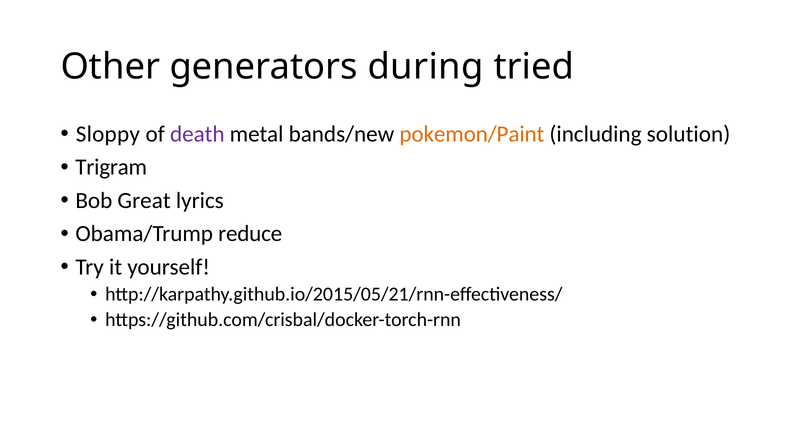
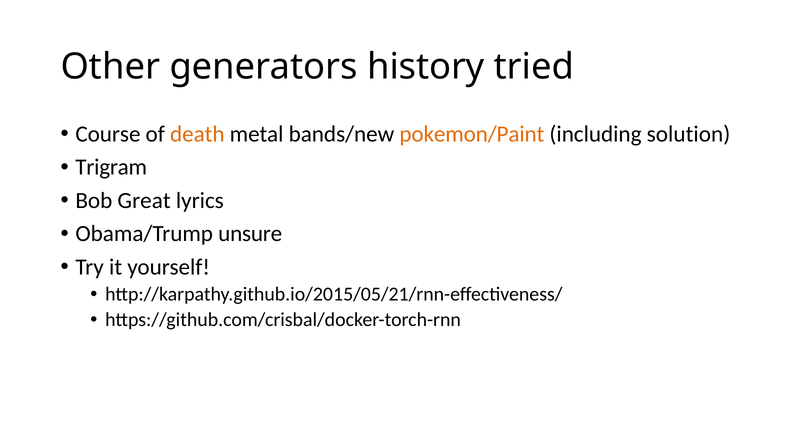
during: during -> history
Sloppy: Sloppy -> Course
death colour: purple -> orange
reduce: reduce -> unsure
